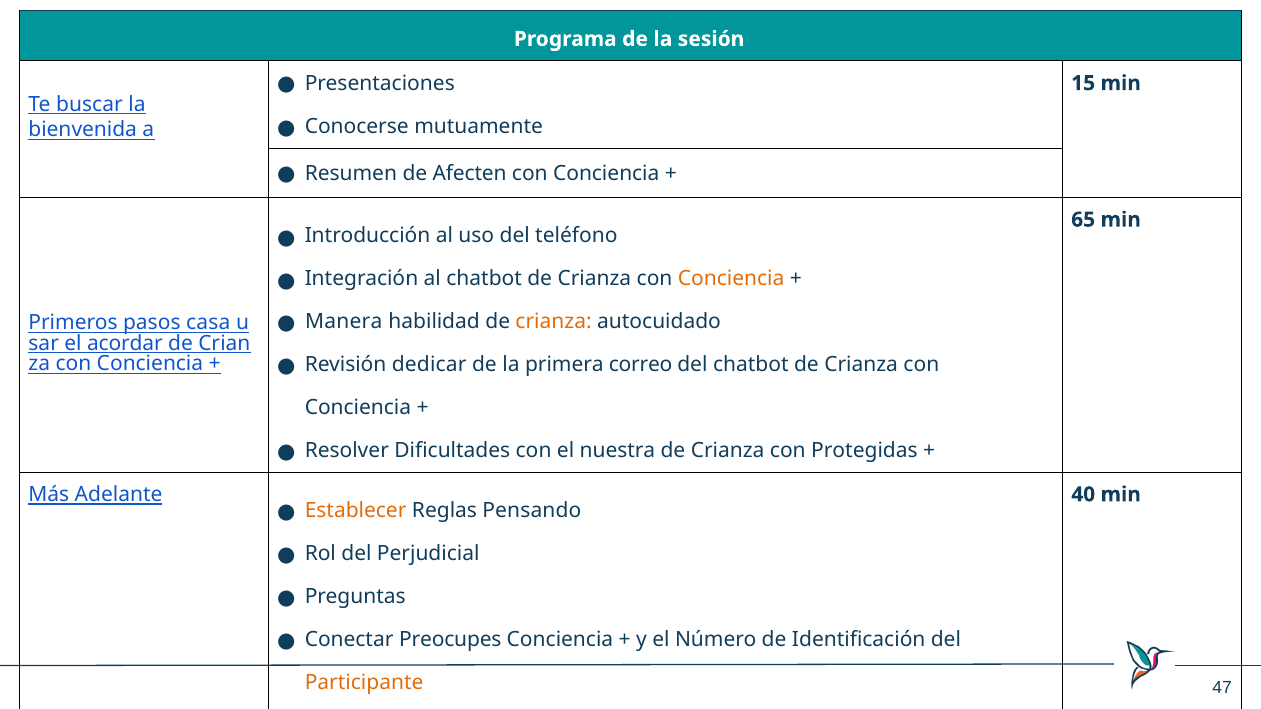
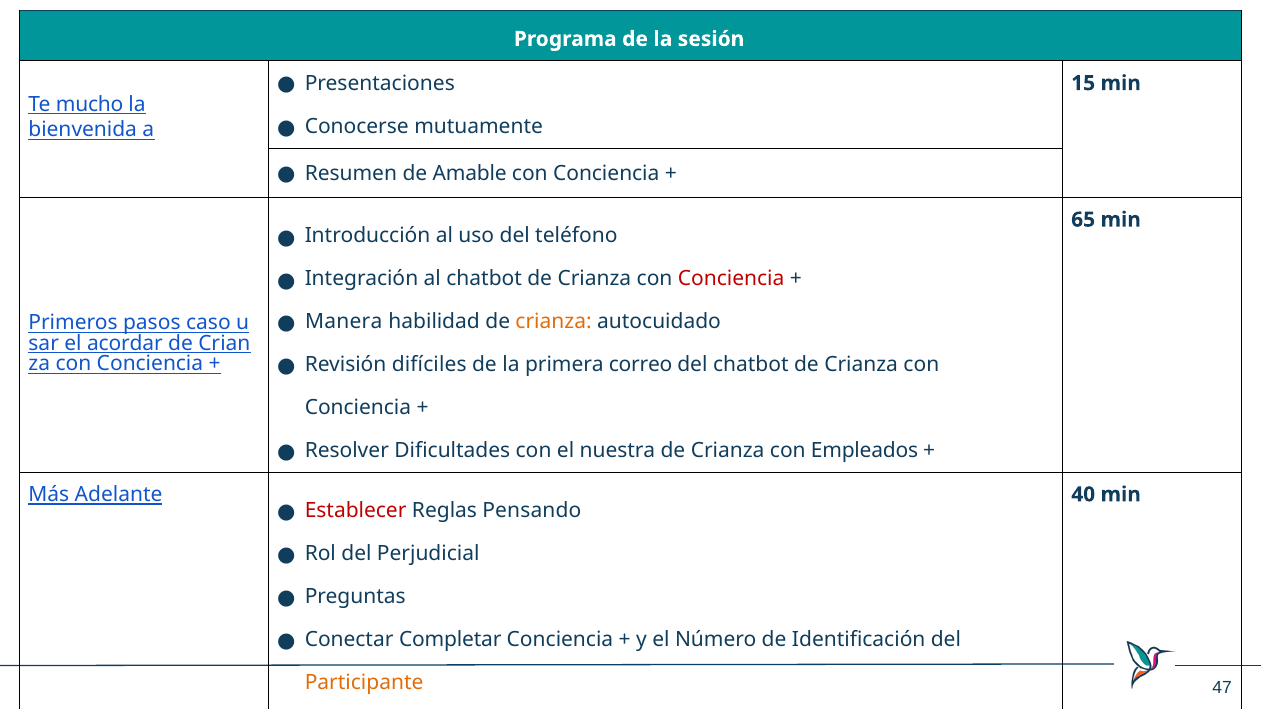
buscar: buscar -> mucho
Afecten: Afecten -> Amable
Conciencia at (731, 279) colour: orange -> red
casa: casa -> caso
dedicar: dedicar -> difíciles
Protegidas: Protegidas -> Empleados
Establecer colour: orange -> red
Preocupes: Preocupes -> Completar
